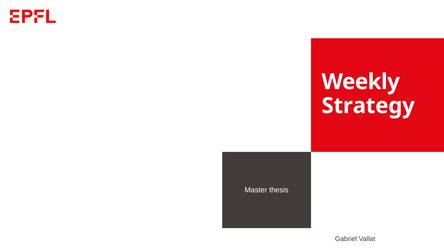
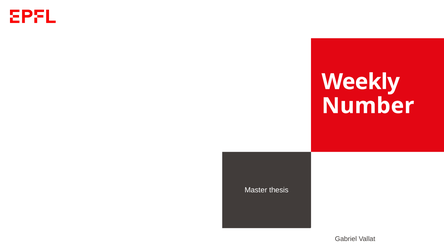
Strategy: Strategy -> Number
